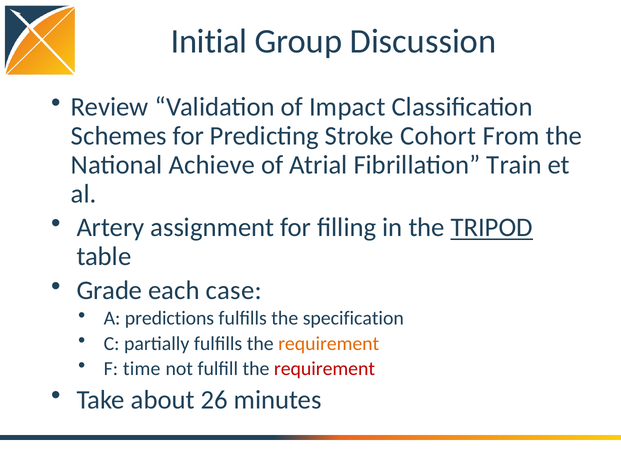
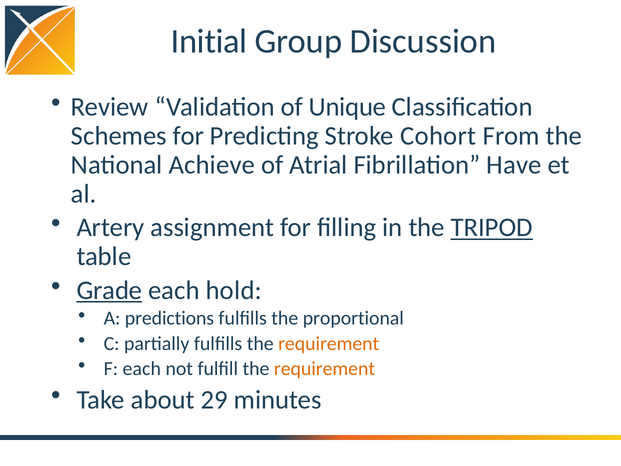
Impact: Impact -> Unique
Train: Train -> Have
Grade underline: none -> present
case: case -> hold
specification: specification -> proportional
F time: time -> each
requirement at (324, 369) colour: red -> orange
26: 26 -> 29
